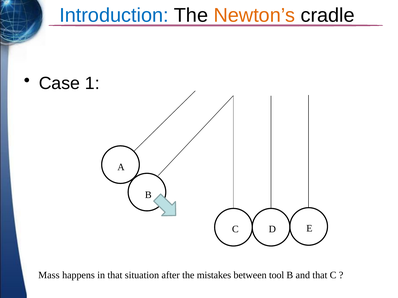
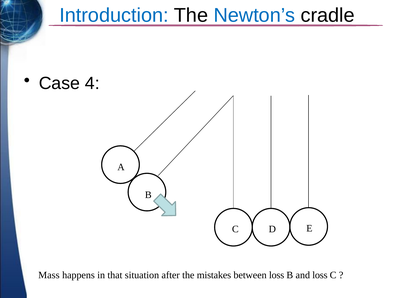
Newton’s colour: orange -> blue
1: 1 -> 4
between tool: tool -> loss
and that: that -> loss
